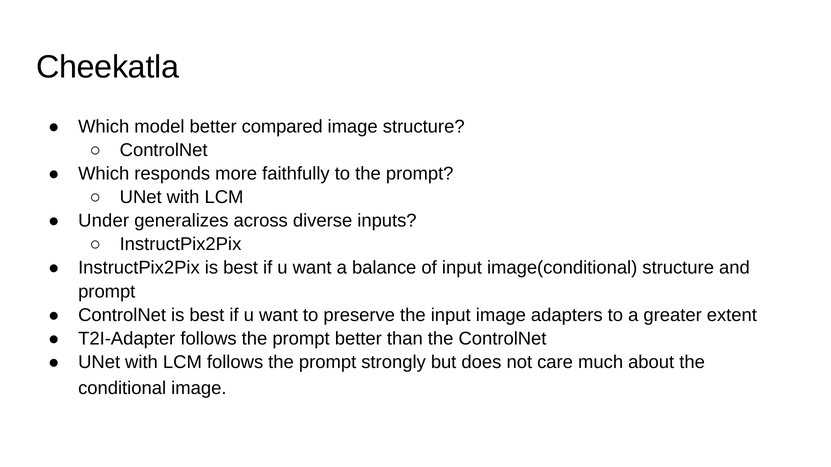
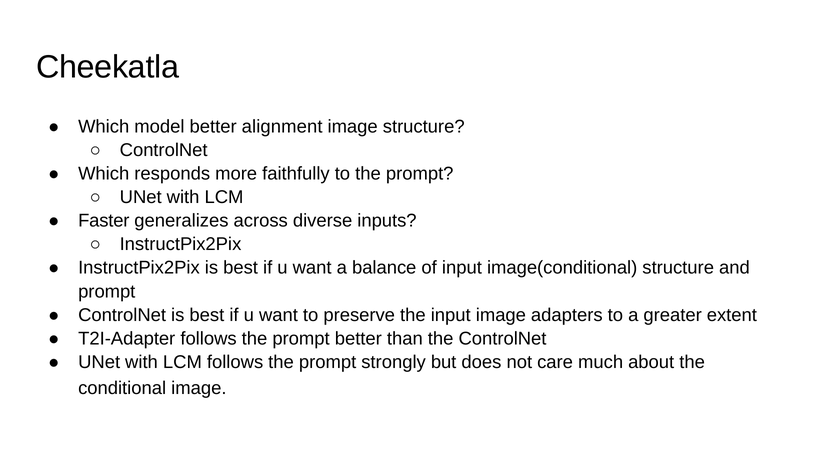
compared: compared -> alignment
Under: Under -> Faster
